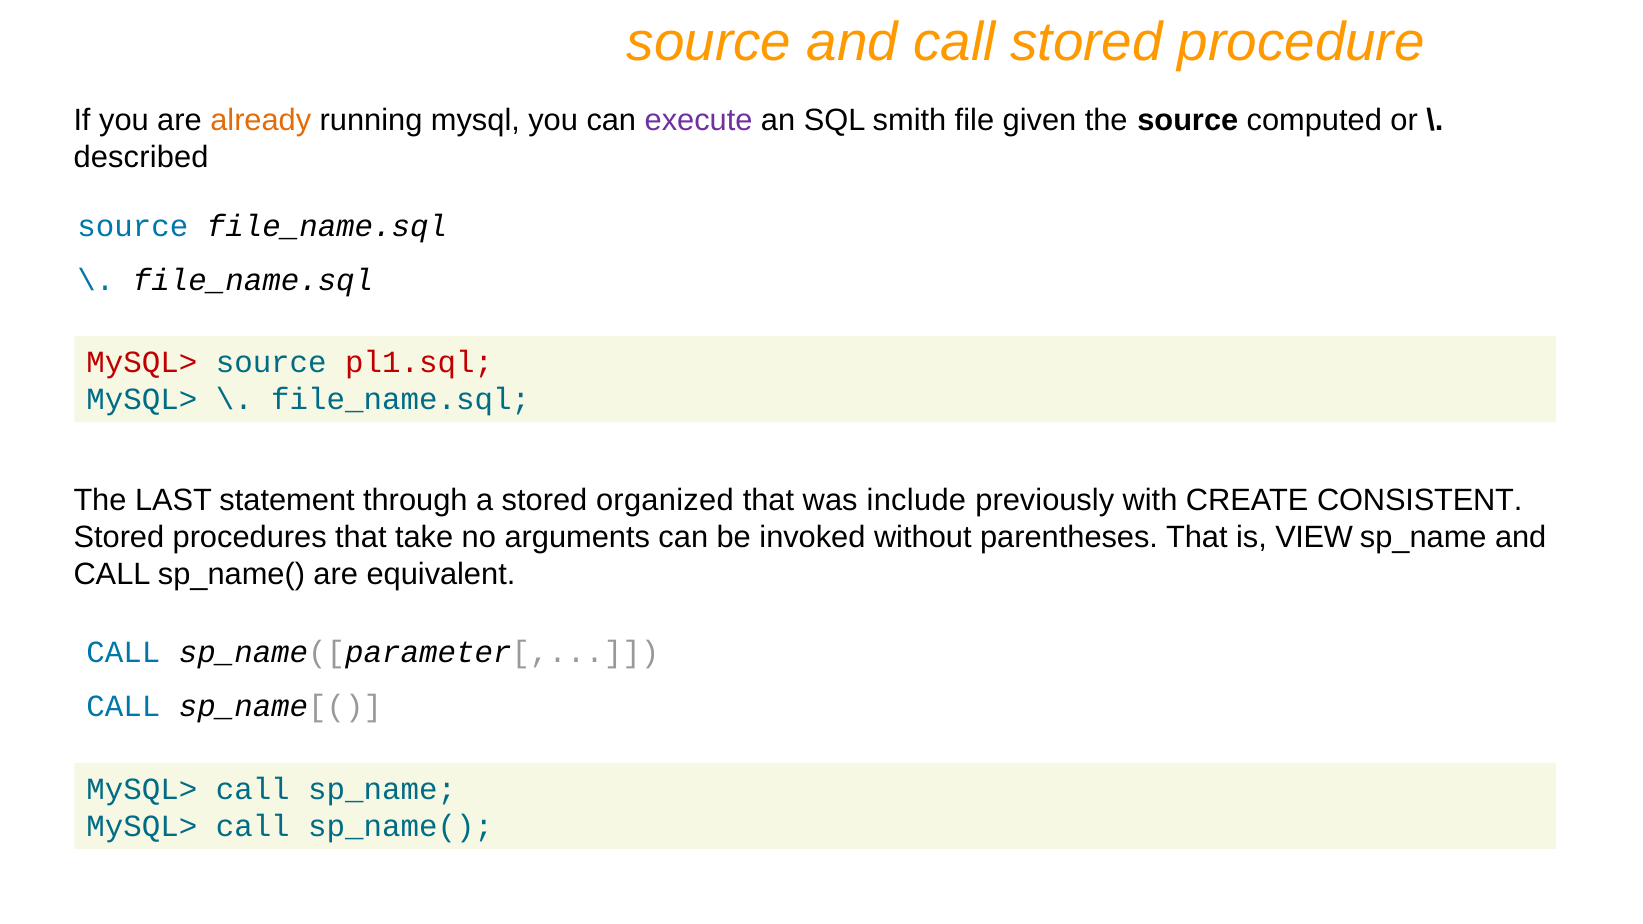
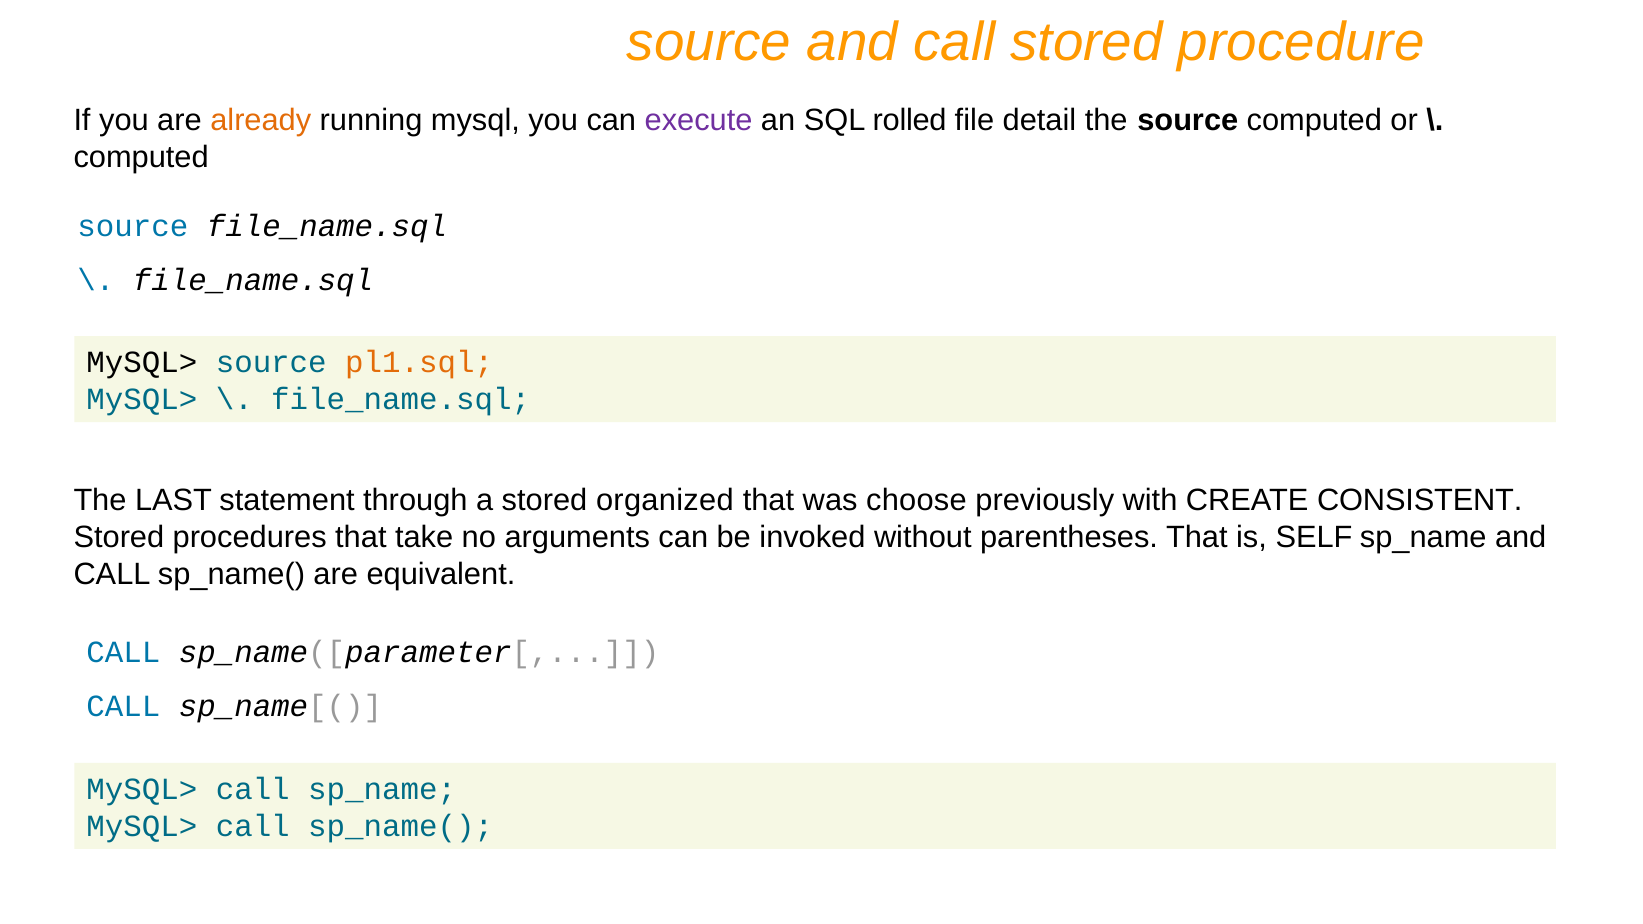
smith: smith -> rolled
given: given -> detail
described at (141, 157): described -> computed
MySQL> at (142, 363) colour: red -> black
pl1.sql colour: red -> orange
include: include -> choose
VIEW: VIEW -> SELF
